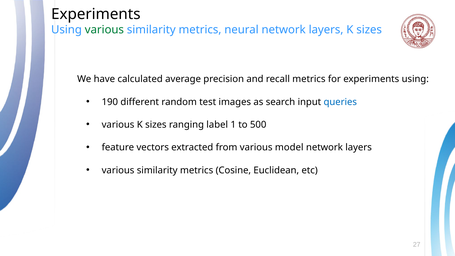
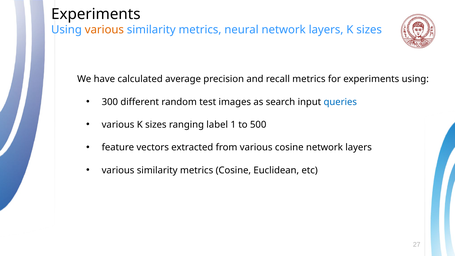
various at (104, 30) colour: green -> orange
190: 190 -> 300
various model: model -> cosine
